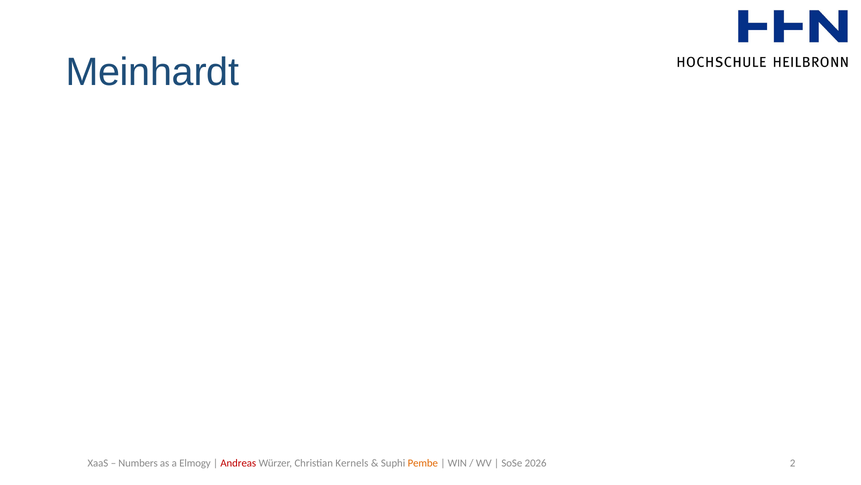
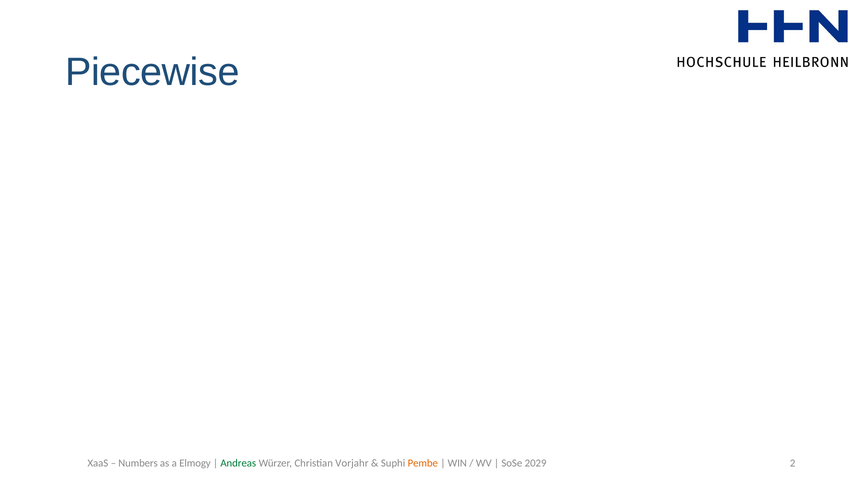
Meinhardt: Meinhardt -> Piecewise
Andreas colour: red -> green
Kernels: Kernels -> Vorjahr
2026: 2026 -> 2029
